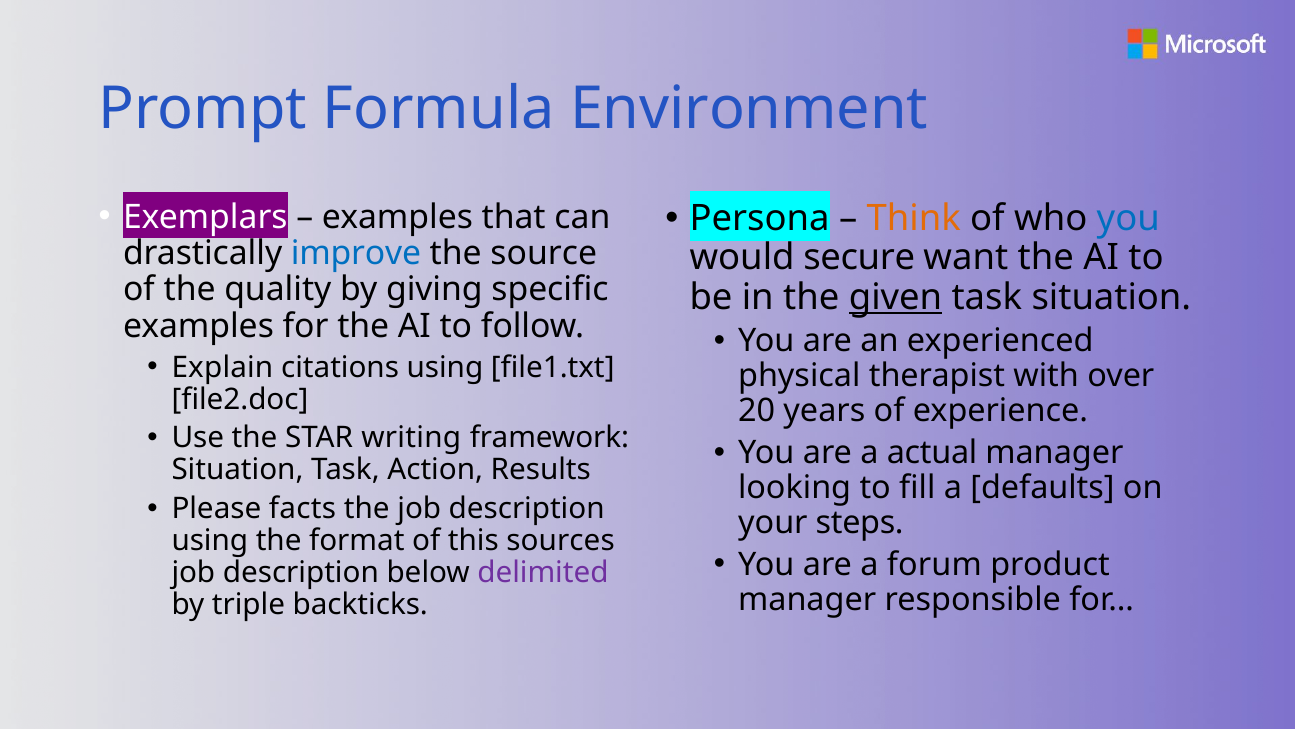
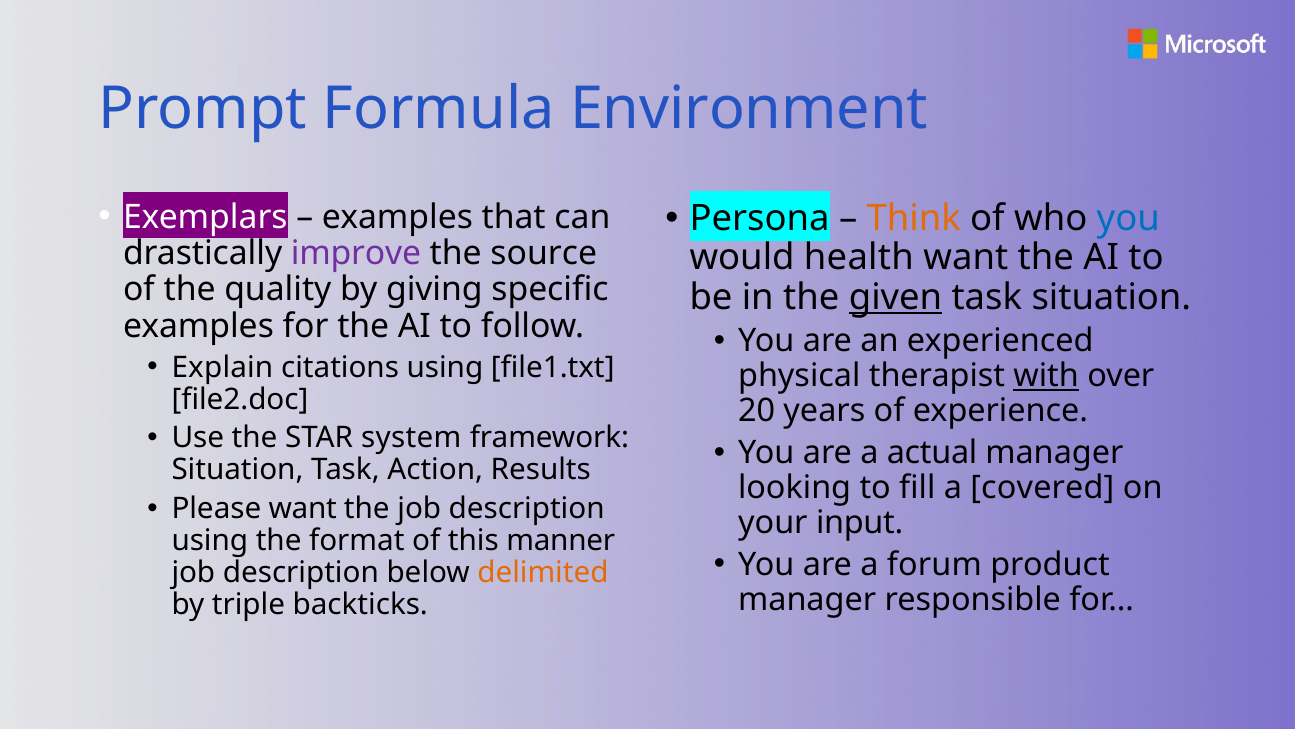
improve colour: blue -> purple
secure: secure -> health
with underline: none -> present
writing: writing -> system
defaults: defaults -> covered
Please facts: facts -> want
steps: steps -> input
sources: sources -> manner
delimited colour: purple -> orange
